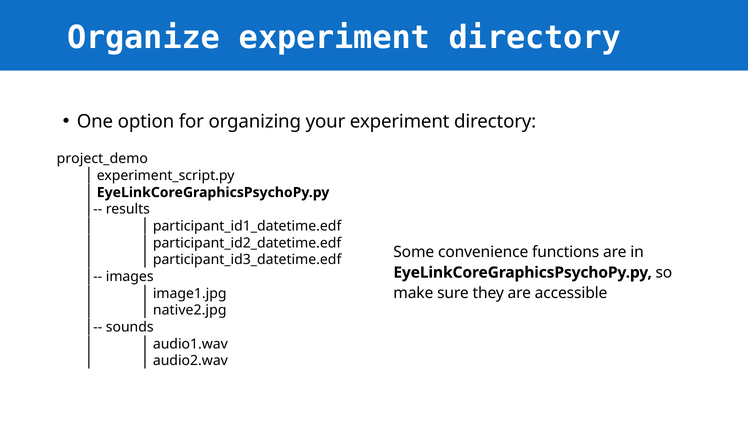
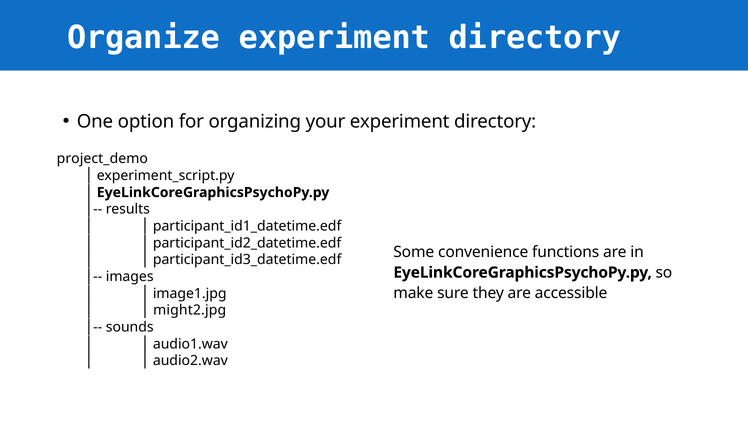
native2.jpg: native2.jpg -> might2.jpg
